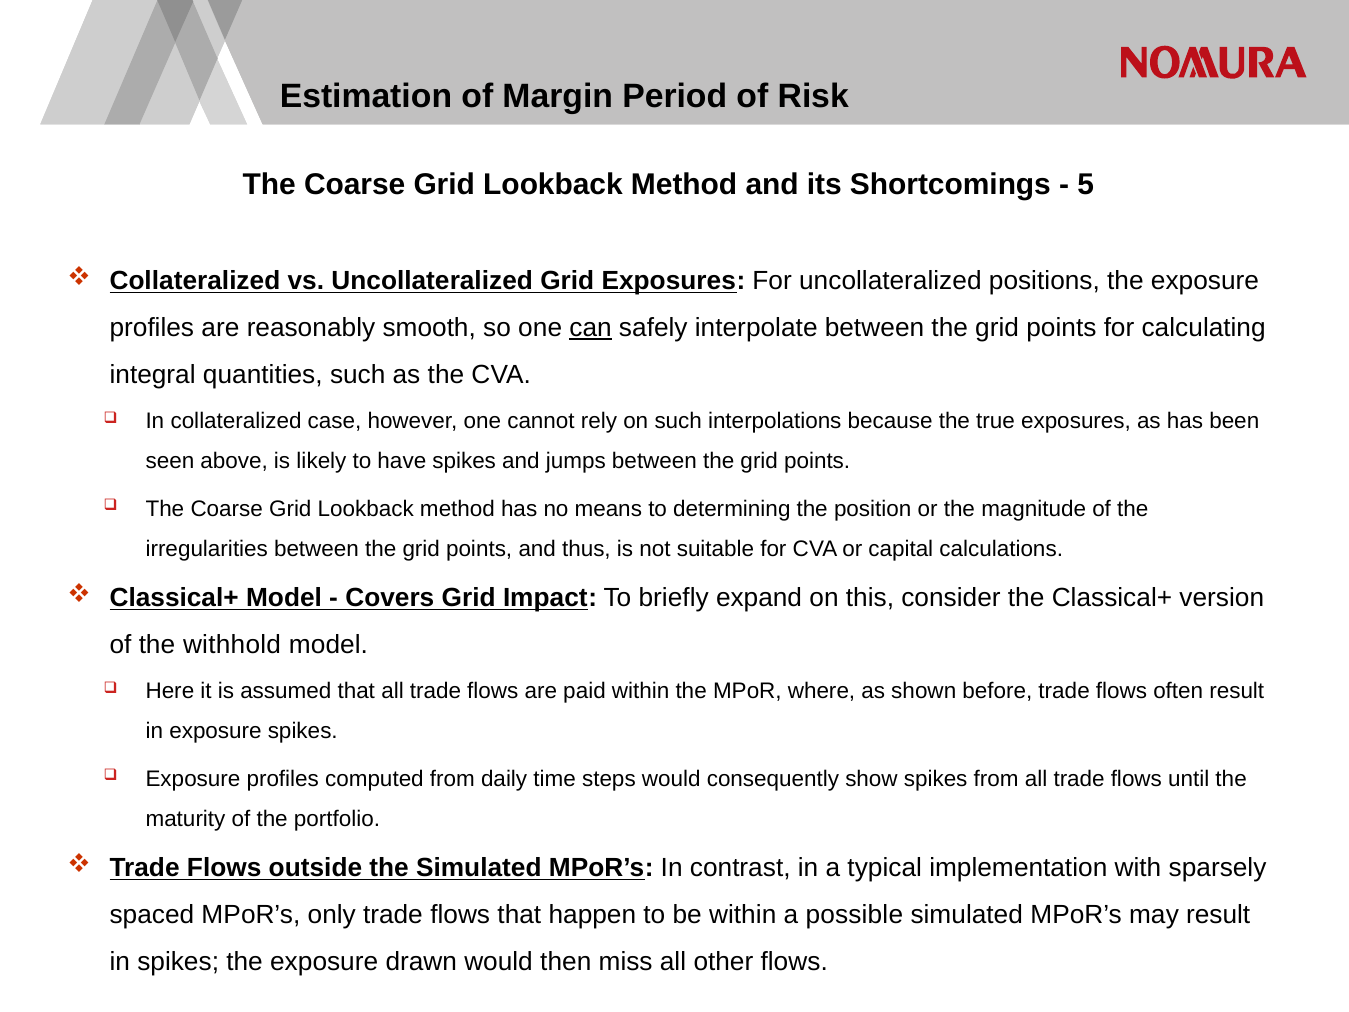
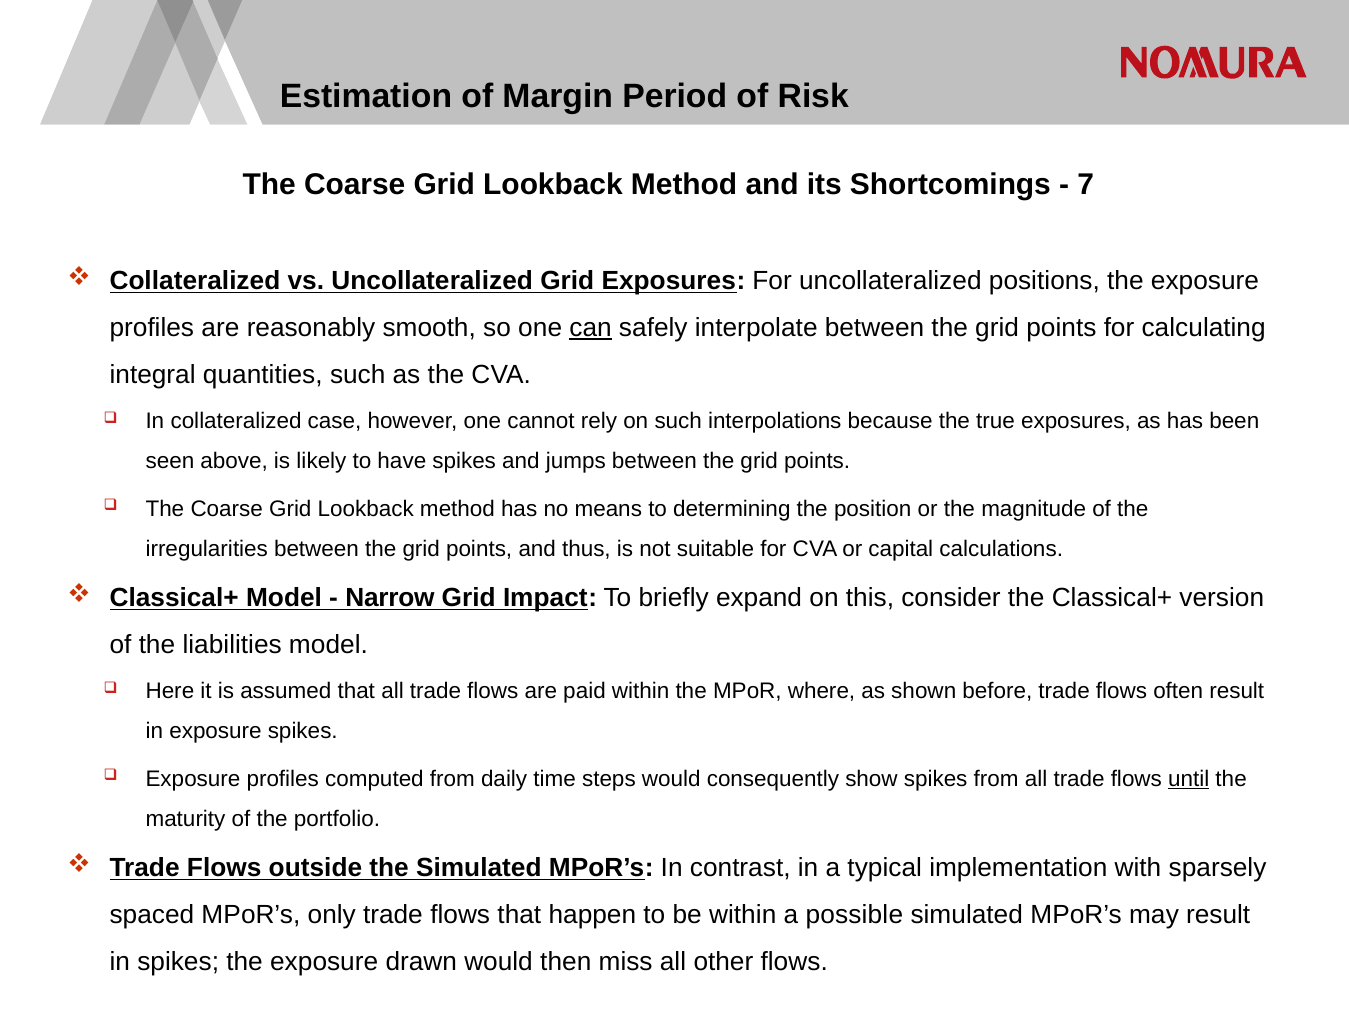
5: 5 -> 7
Covers: Covers -> Narrow
withhold: withhold -> liabilities
until underline: none -> present
